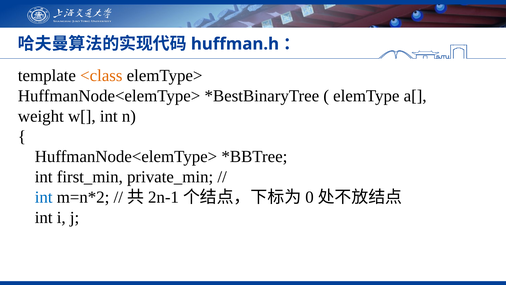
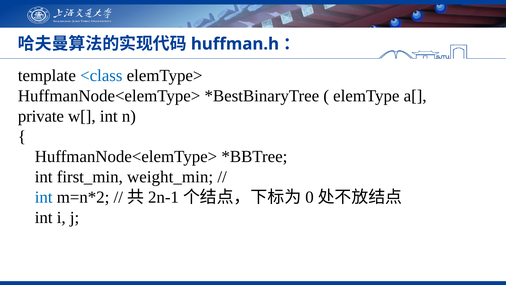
<class colour: orange -> blue
weight: weight -> private
private_min: private_min -> weight_min
